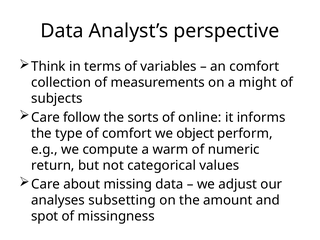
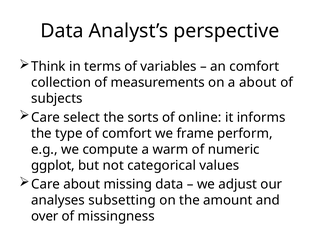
a might: might -> about
follow: follow -> select
object: object -> frame
return: return -> ggplot
spot: spot -> over
